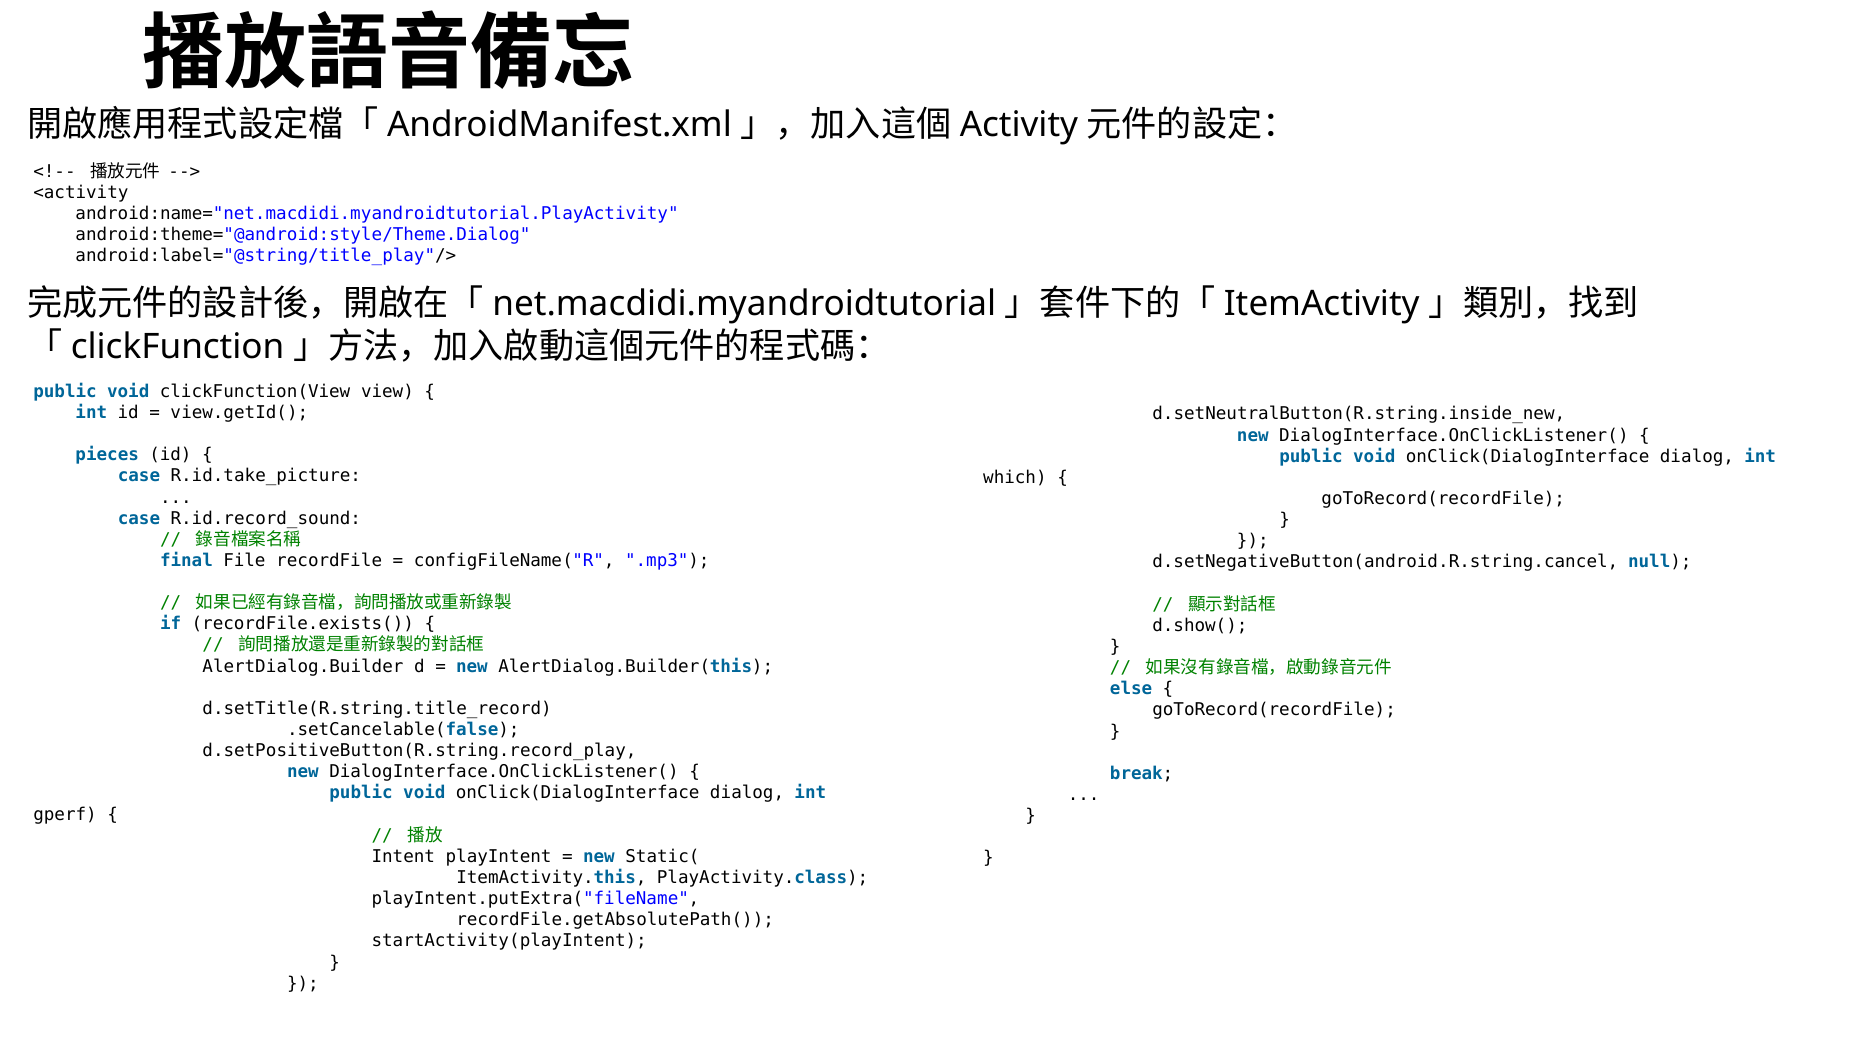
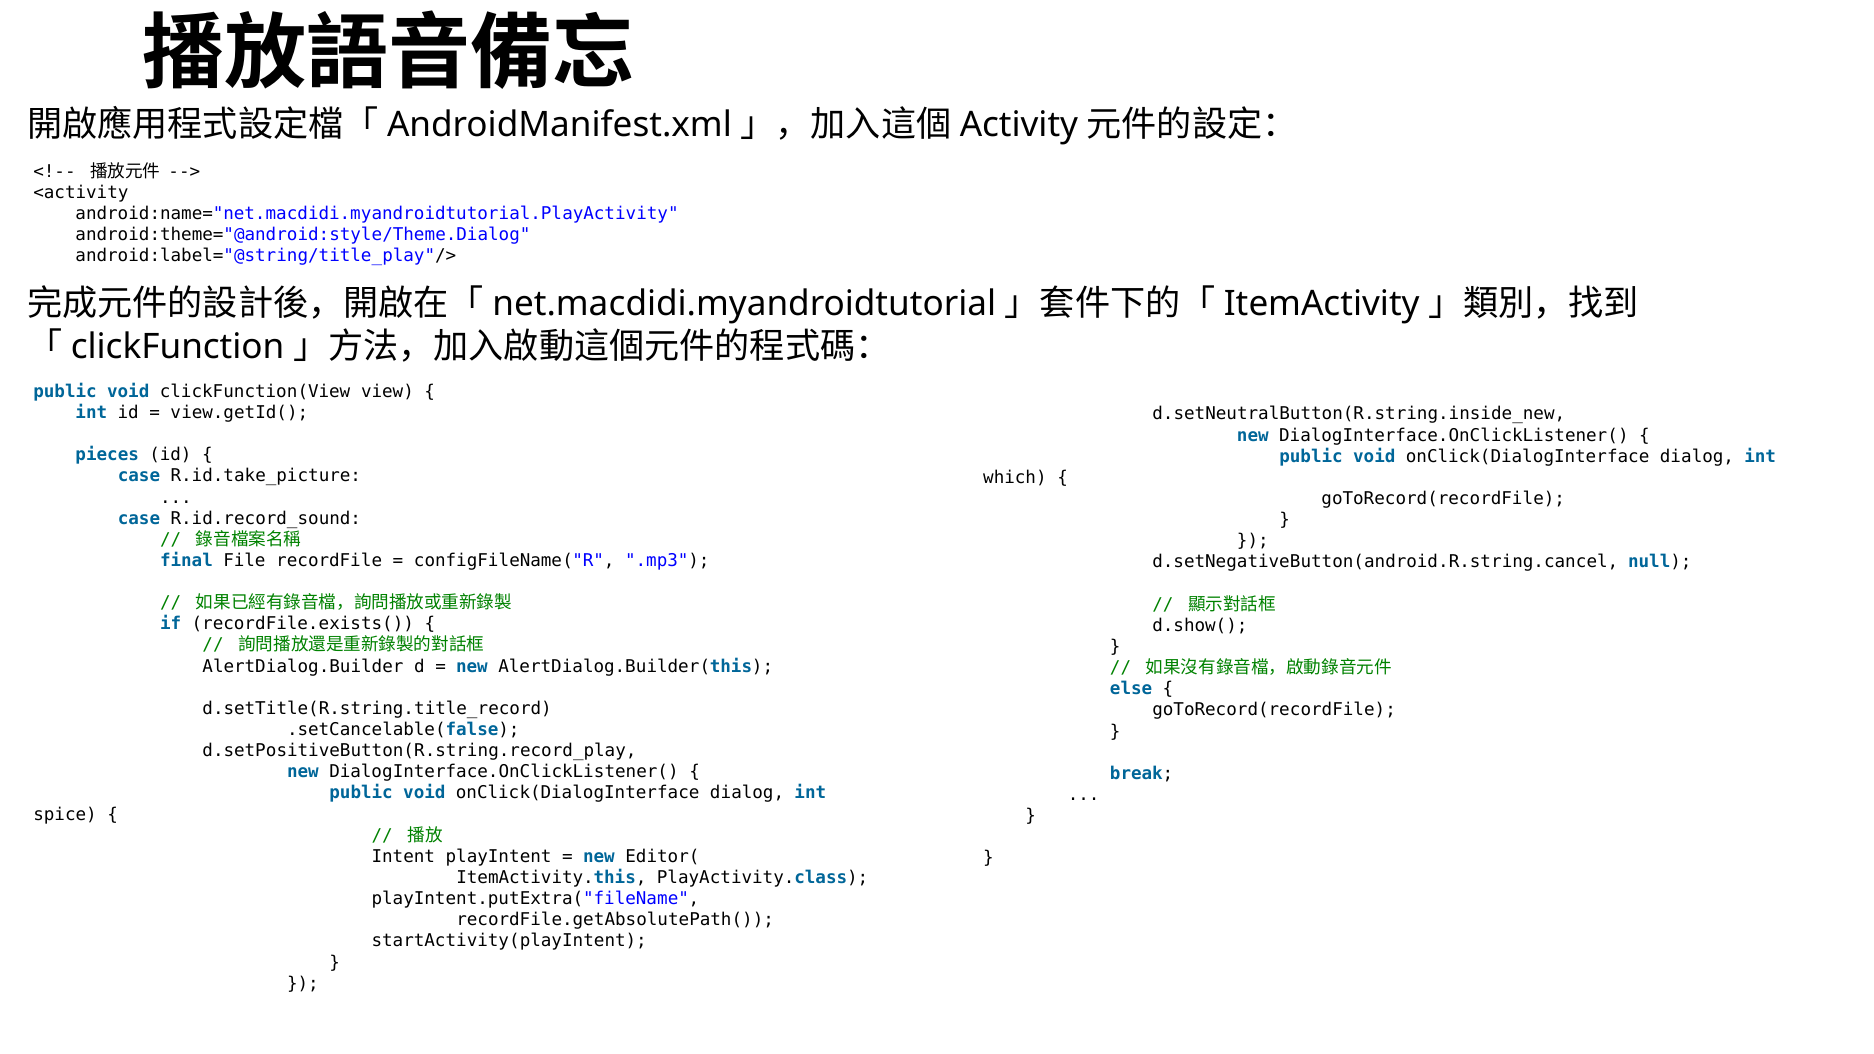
gperf: gperf -> spice
Static(: Static( -> Editor(
